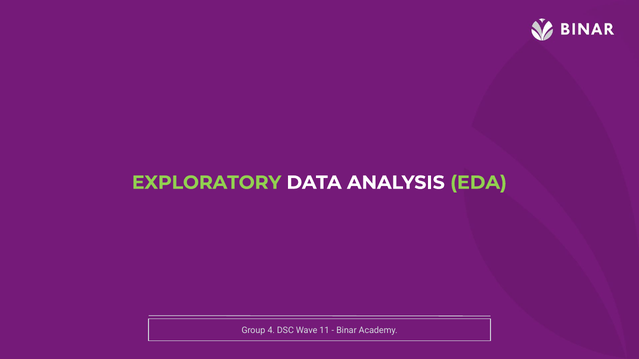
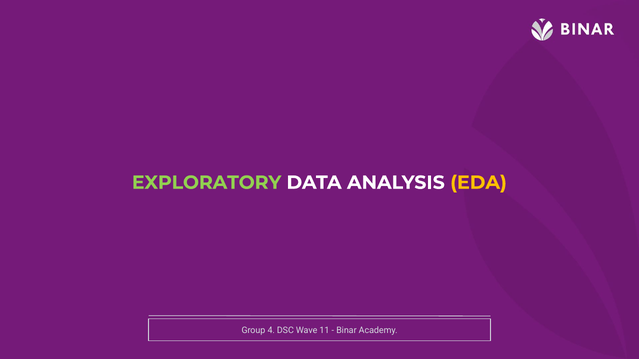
EDA colour: light green -> yellow
